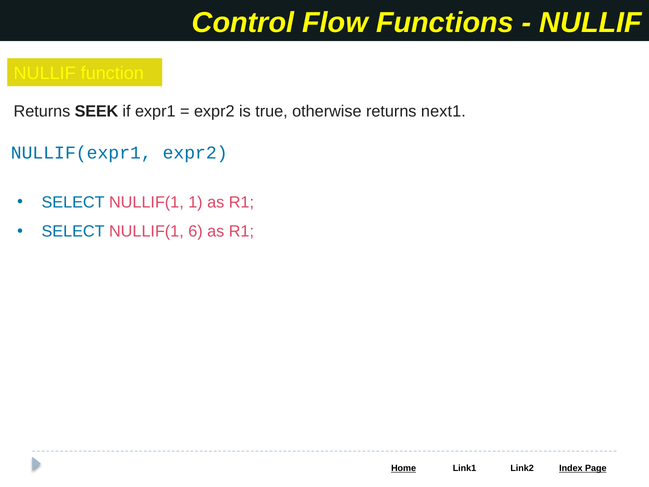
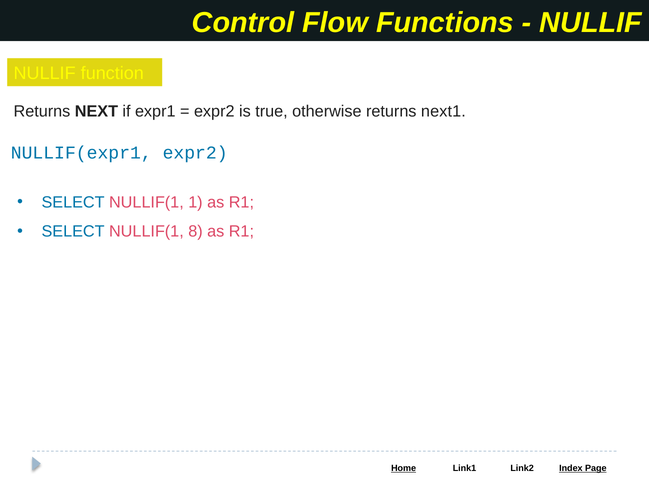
SEEK: SEEK -> NEXT
6: 6 -> 8
